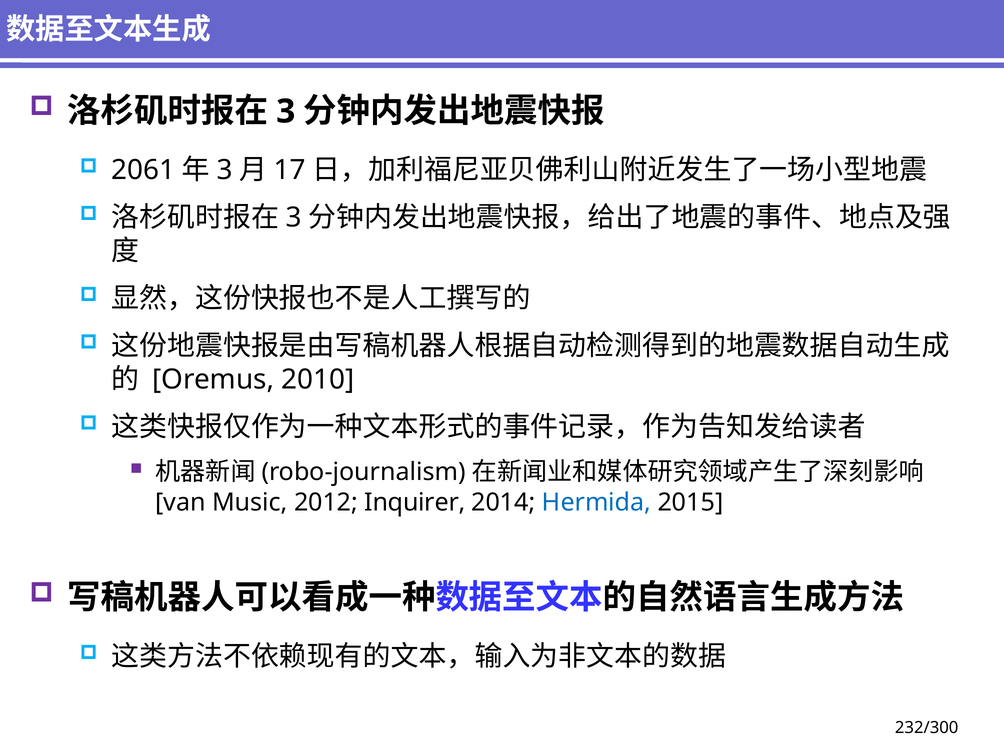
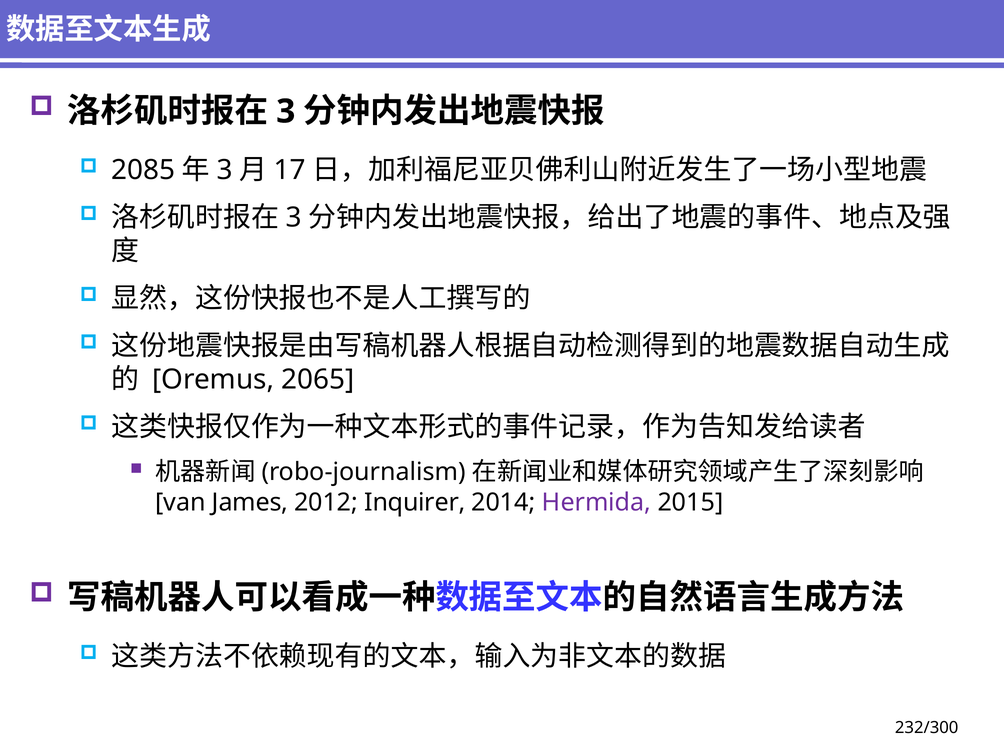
2061: 2061 -> 2085
2010: 2010 -> 2065
Music: Music -> James
Hermida colour: blue -> purple
